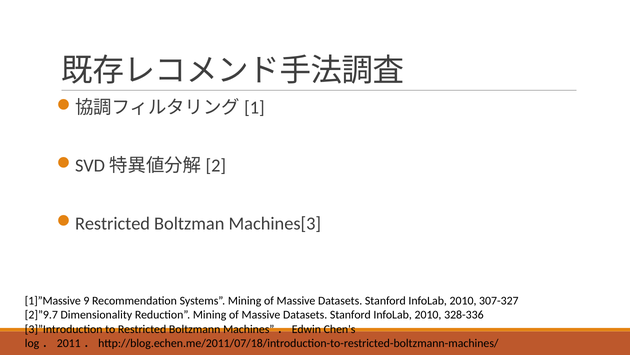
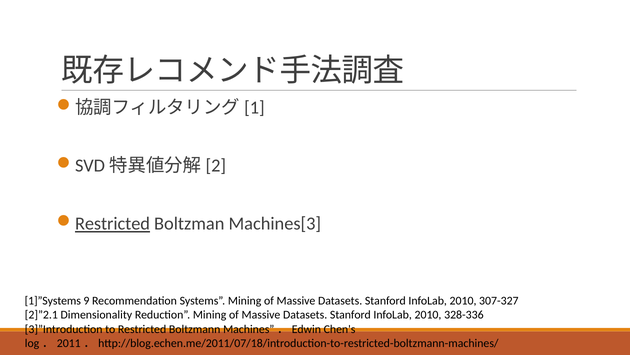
Restricted at (112, 223) underline: none -> present
1]”Massive: 1]”Massive -> 1]”Systems
2]”9.7: 2]”9.7 -> 2]”2.1
